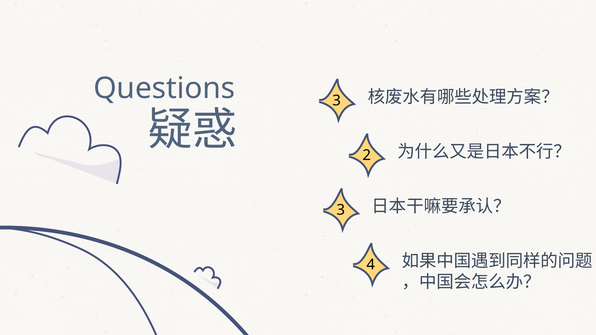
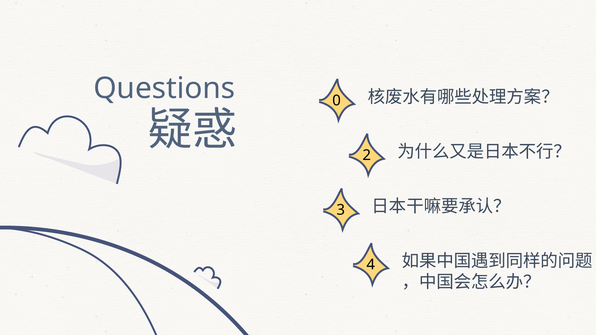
Questions 3: 3 -> 0
